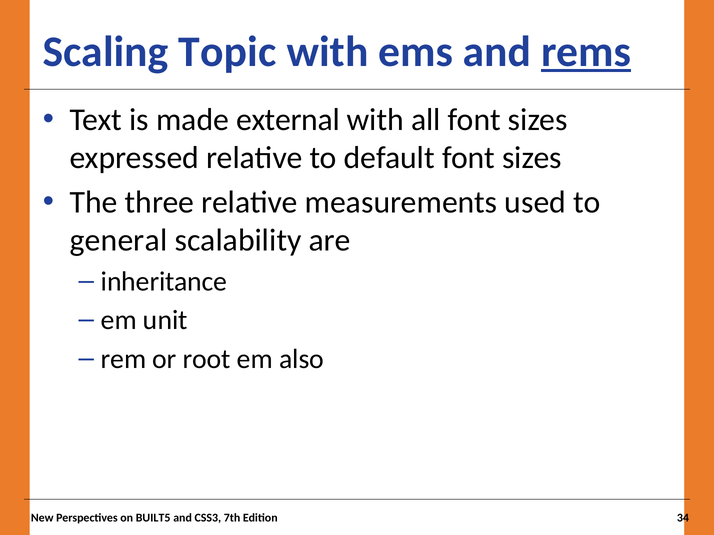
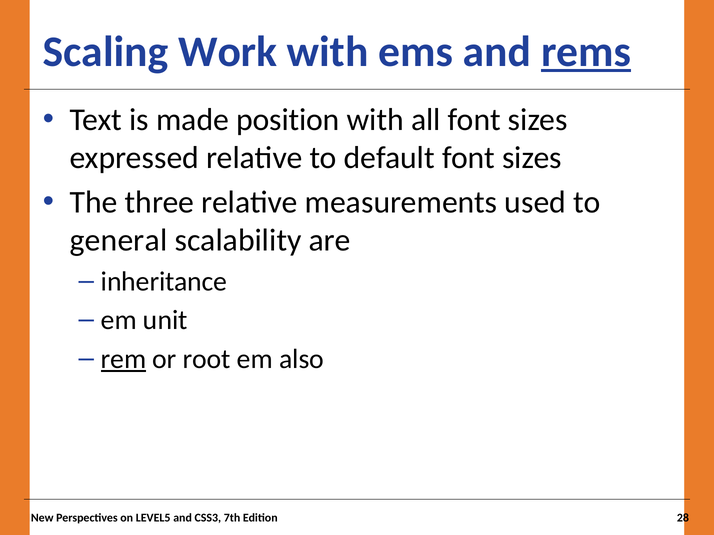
Topic: Topic -> Work
external: external -> position
rem underline: none -> present
BUILT5: BUILT5 -> LEVEL5
34: 34 -> 28
